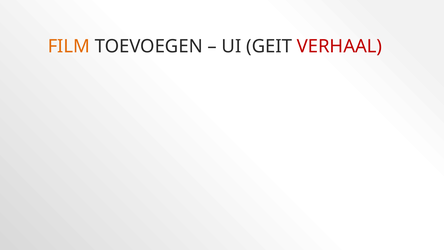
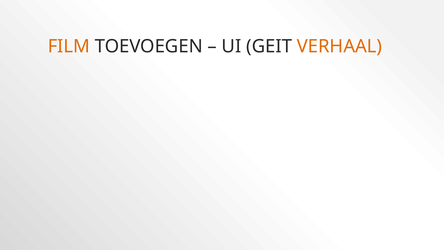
VERHAAL colour: red -> orange
